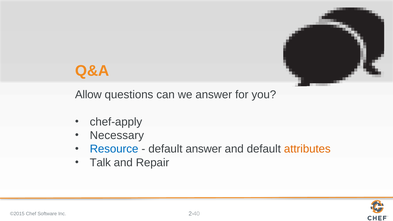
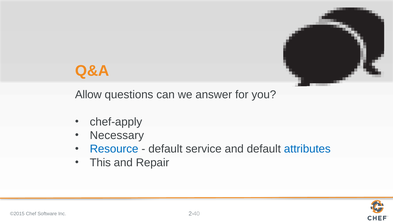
default answer: answer -> service
attributes colour: orange -> blue
Talk: Talk -> This
